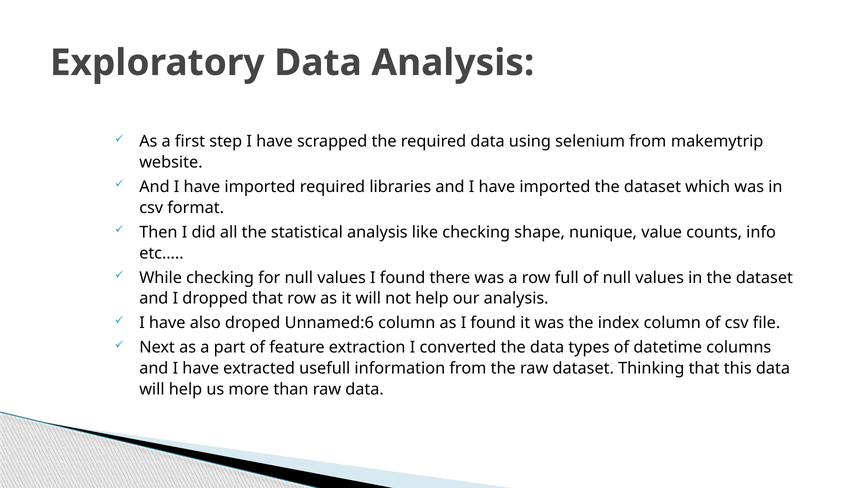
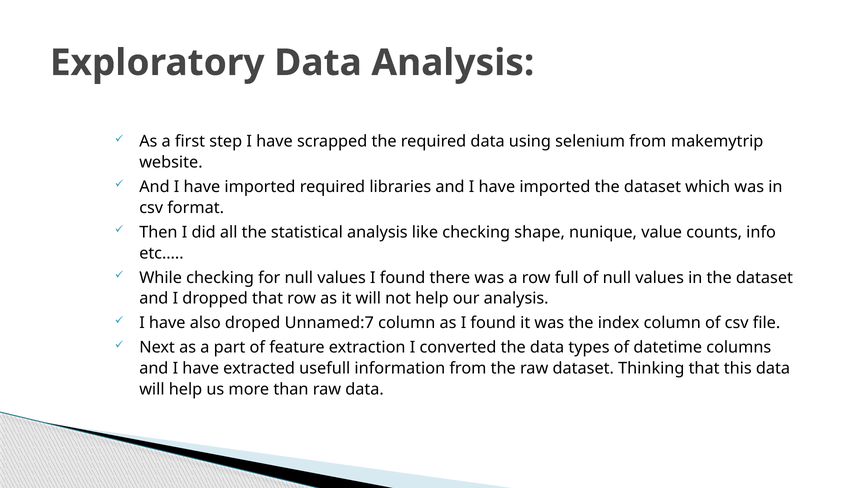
Unnamed:6: Unnamed:6 -> Unnamed:7
